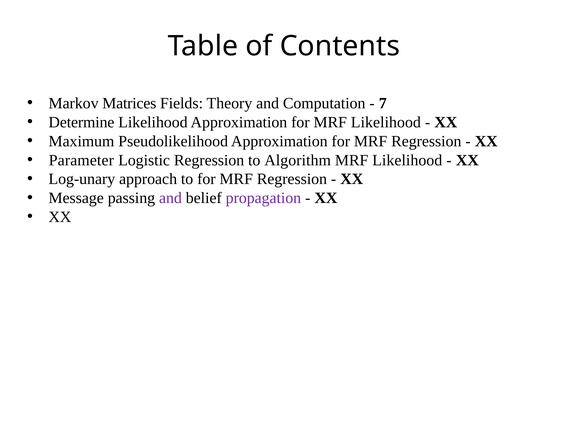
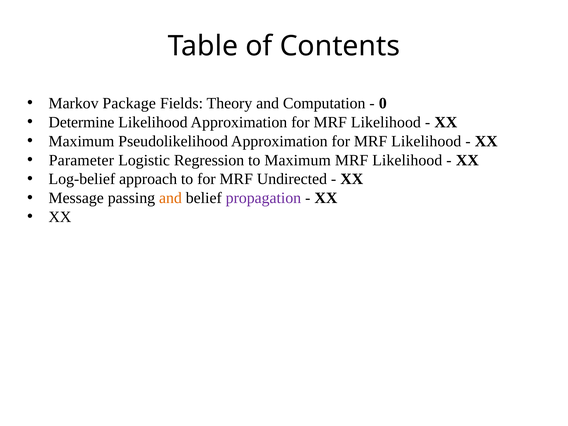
Matrices: Matrices -> Package
7: 7 -> 0
Regression at (426, 141): Regression -> Likelihood
to Algorithm: Algorithm -> Maximum
Log-unary: Log-unary -> Log-belief
to for MRF Regression: Regression -> Undirected
and at (170, 198) colour: purple -> orange
